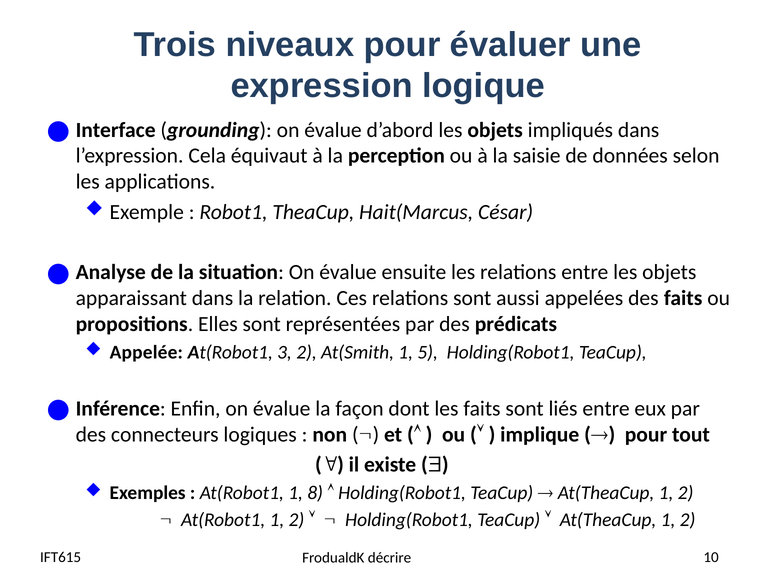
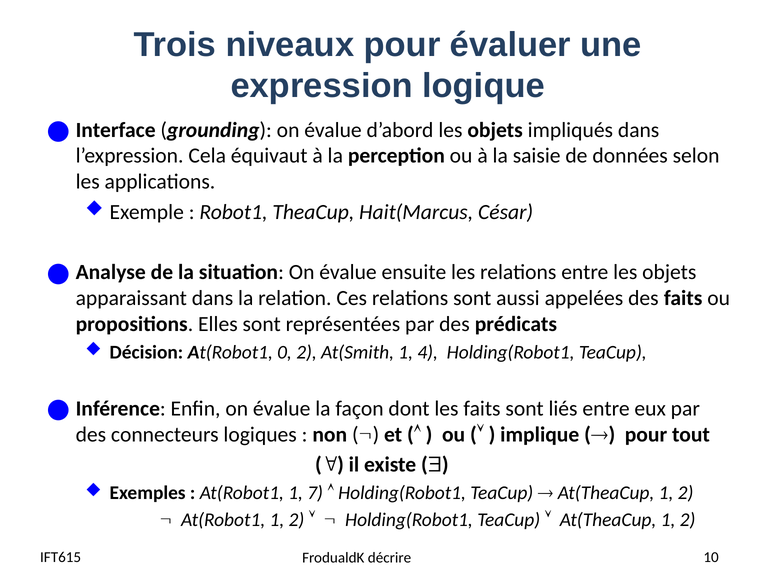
Appelée: Appelée -> Décision
3: 3 -> 0
5: 5 -> 4
8: 8 -> 7
